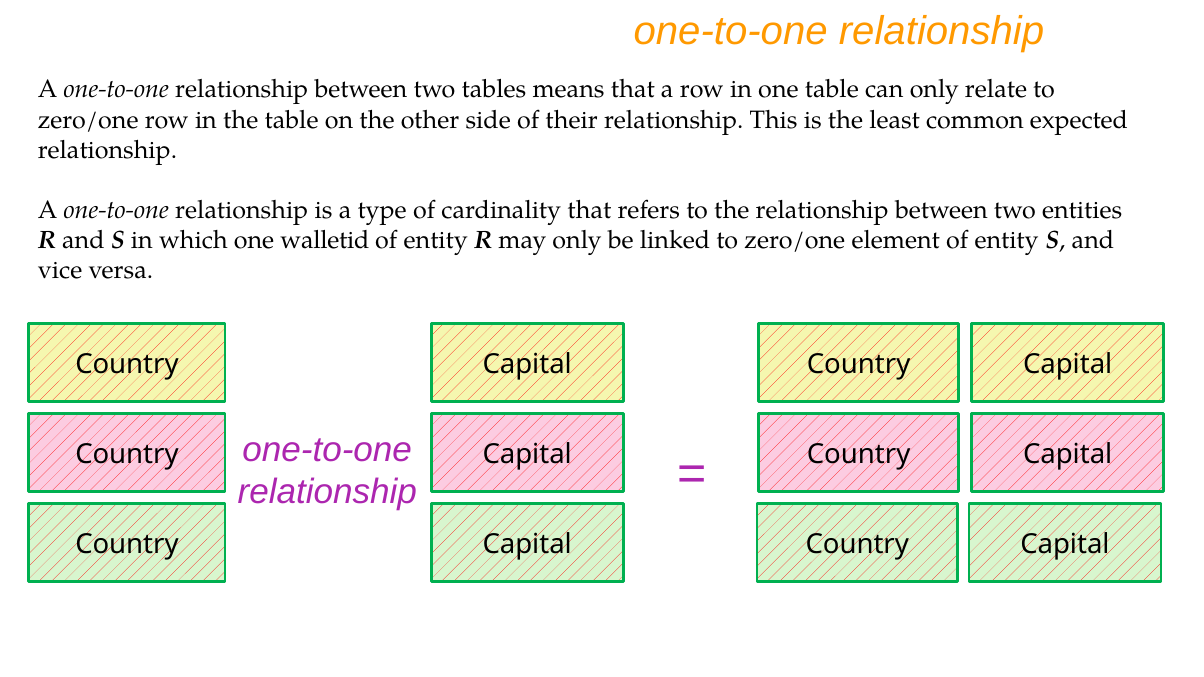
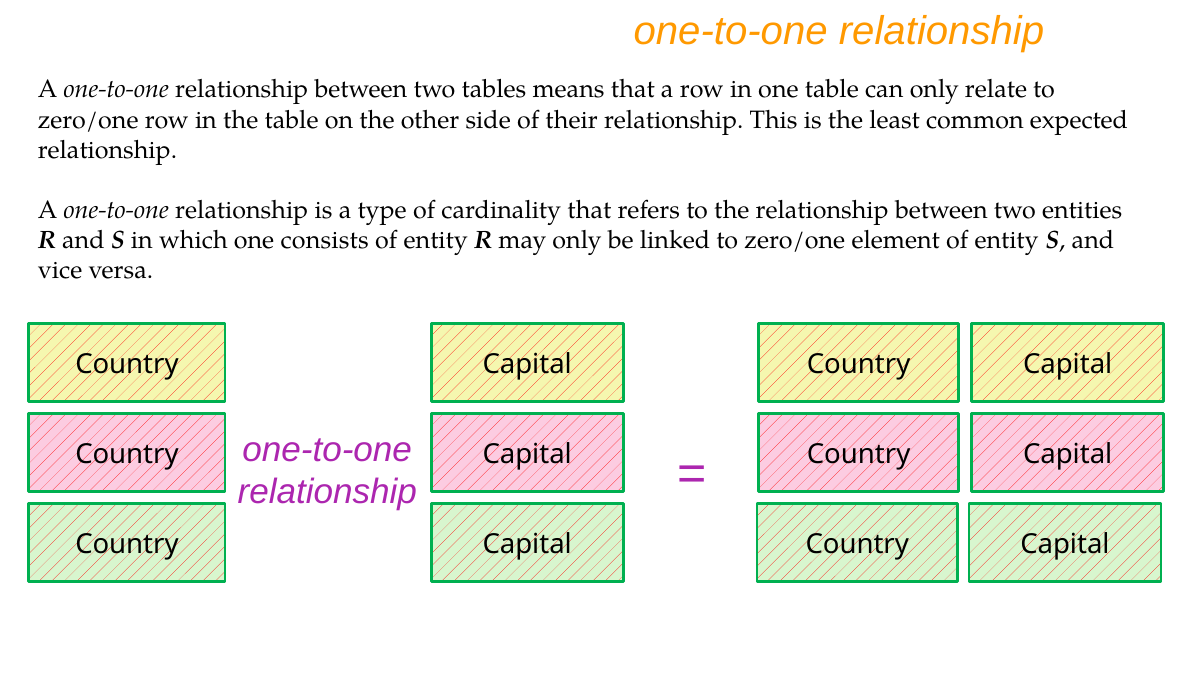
walletid: walletid -> consists
